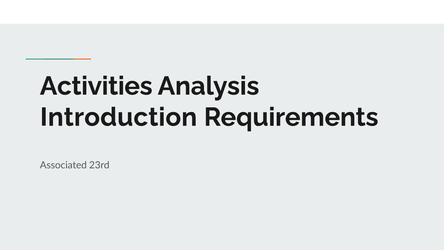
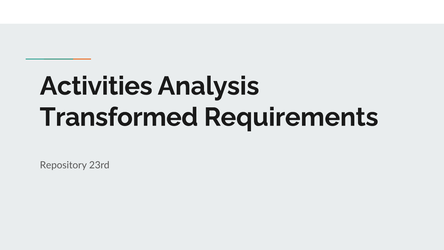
Introduction: Introduction -> Transformed
Associated: Associated -> Repository
